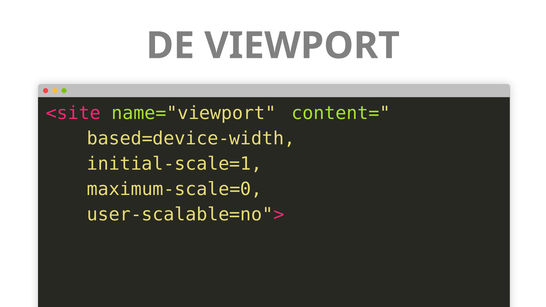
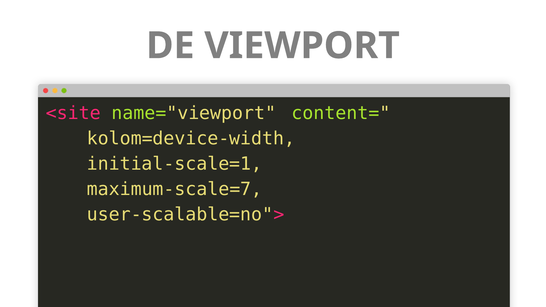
based=device-width: based=device-width -> kolom=device-width
maximum-scale=0: maximum-scale=0 -> maximum-scale=7
